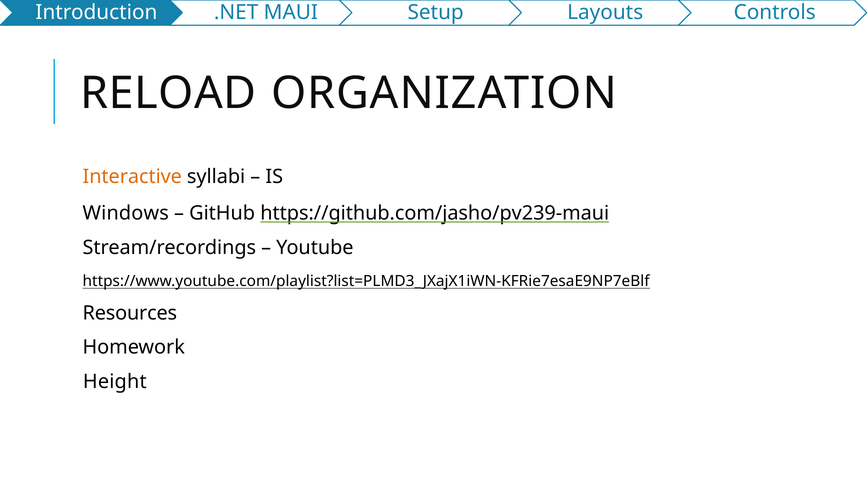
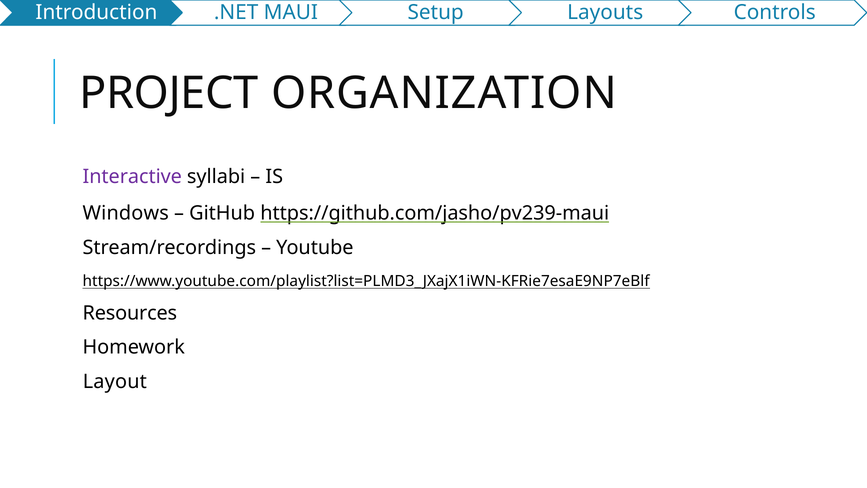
RELOAD: RELOAD -> PROJECT
Interactive colour: orange -> purple
Height: Height -> Layout
